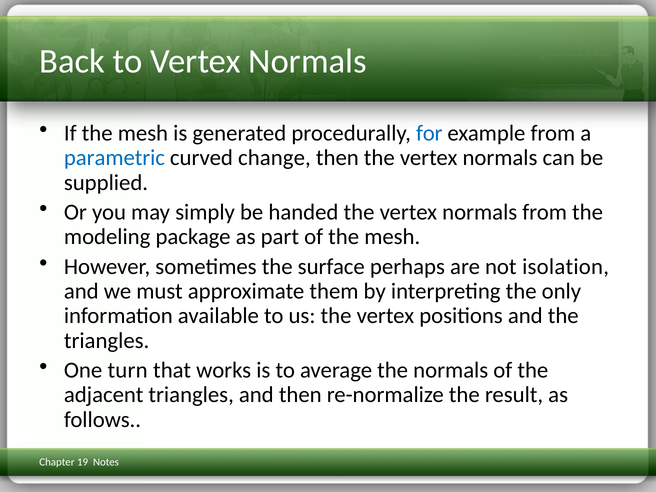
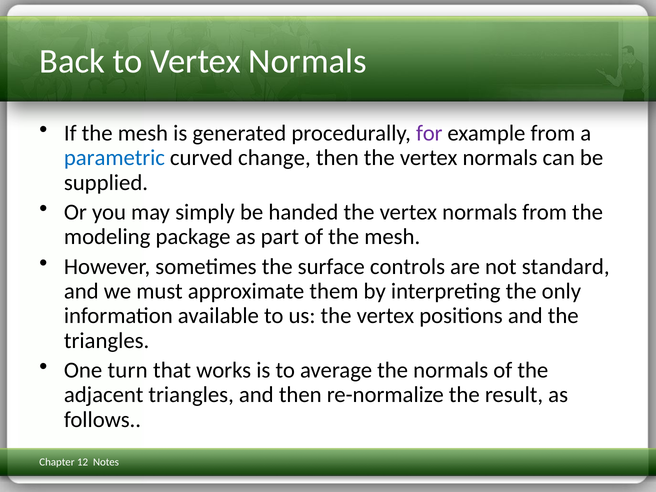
for at (429, 133) colour: blue -> purple
perhaps: perhaps -> controls
isolation: isolation -> standard
19: 19 -> 12
